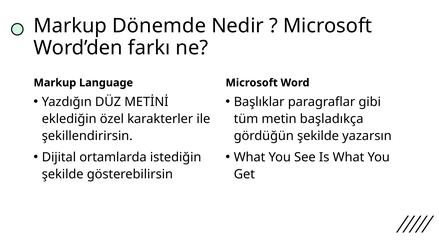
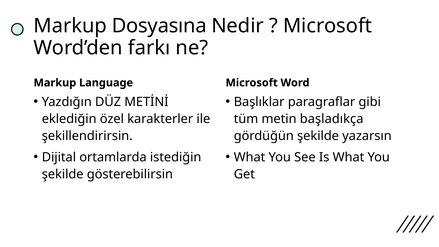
Dönemde: Dönemde -> Dosyasına
